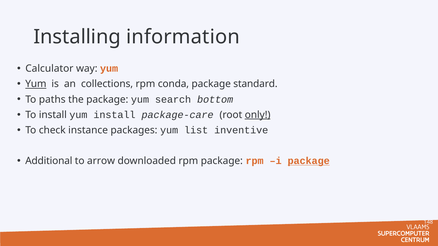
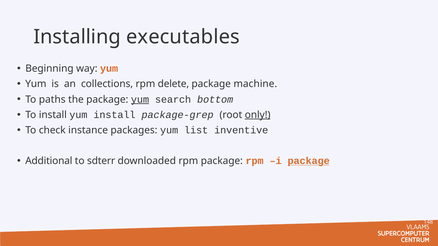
information: information -> executables
Calculator: Calculator -> Beginning
Yum at (36, 84) underline: present -> none
conda: conda -> delete
standard: standard -> machine
yum at (140, 100) underline: none -> present
package-care: package-care -> package-grep
arrow: arrow -> sdterr
